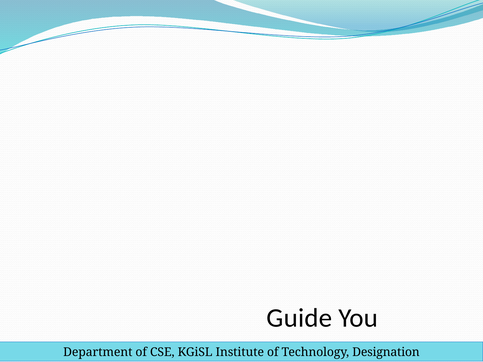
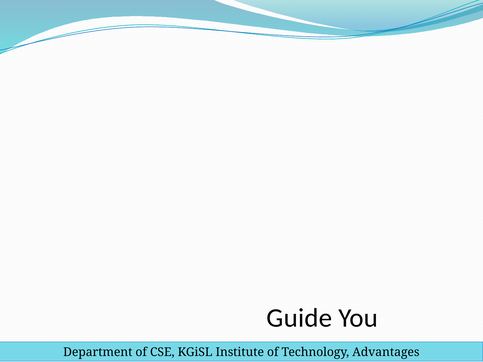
Designation: Designation -> Advantages
